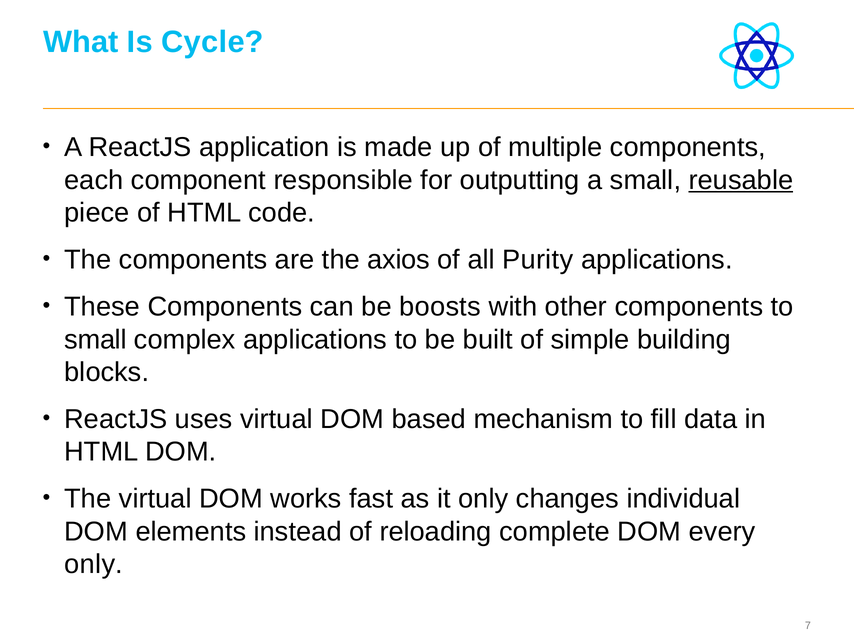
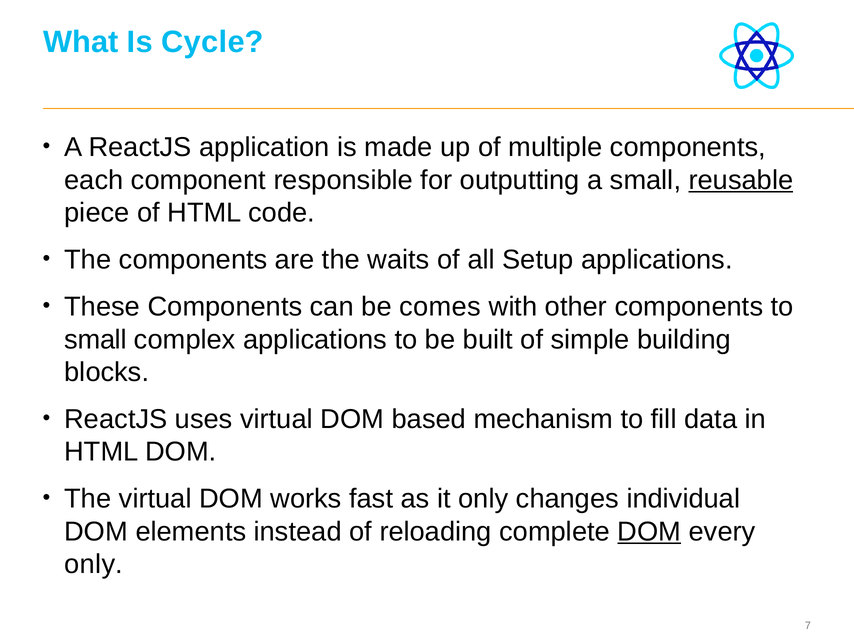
axios: axios -> waits
Purity: Purity -> Setup
boosts: boosts -> comes
DOM at (649, 531) underline: none -> present
